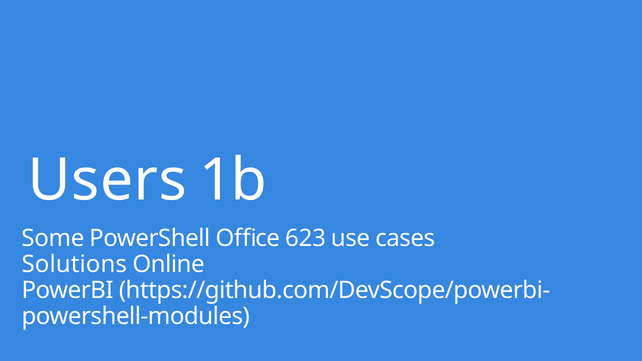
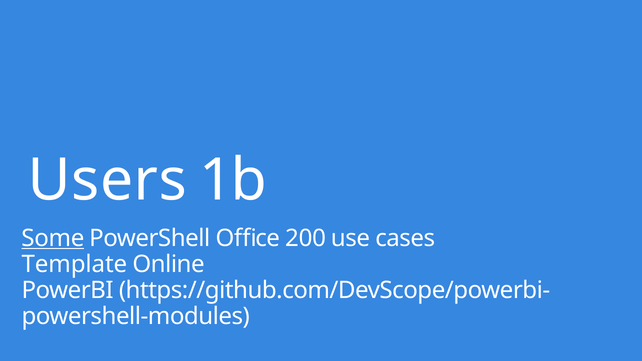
Some underline: none -> present
623: 623 -> 200
Solutions: Solutions -> Template
